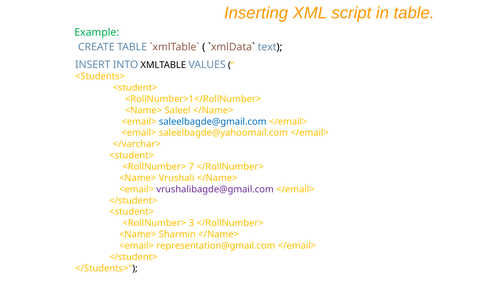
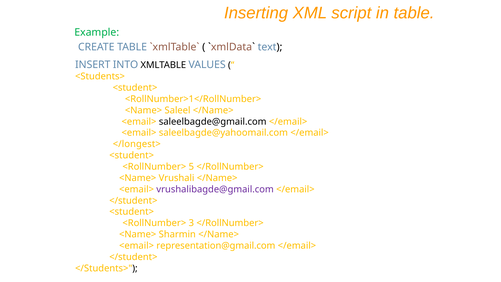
saleelbagde@gmail.com colour: blue -> black
</varchar>: </varchar> -> </longest>
7: 7 -> 5
